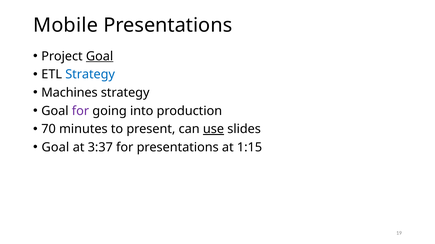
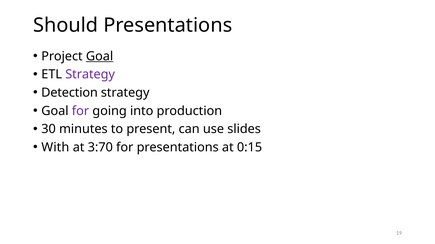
Mobile: Mobile -> Should
Strategy at (90, 75) colour: blue -> purple
Machines: Machines -> Detection
70: 70 -> 30
use underline: present -> none
Goal at (55, 148): Goal -> With
3:37: 3:37 -> 3:70
1:15: 1:15 -> 0:15
